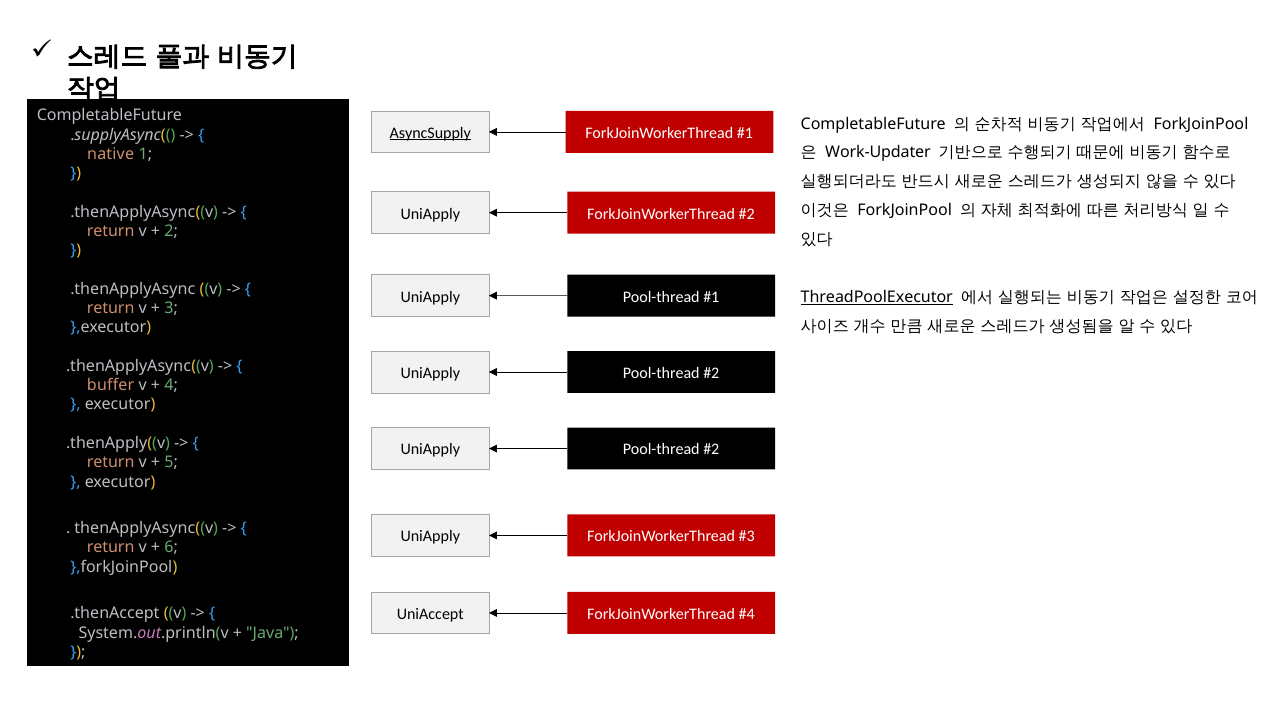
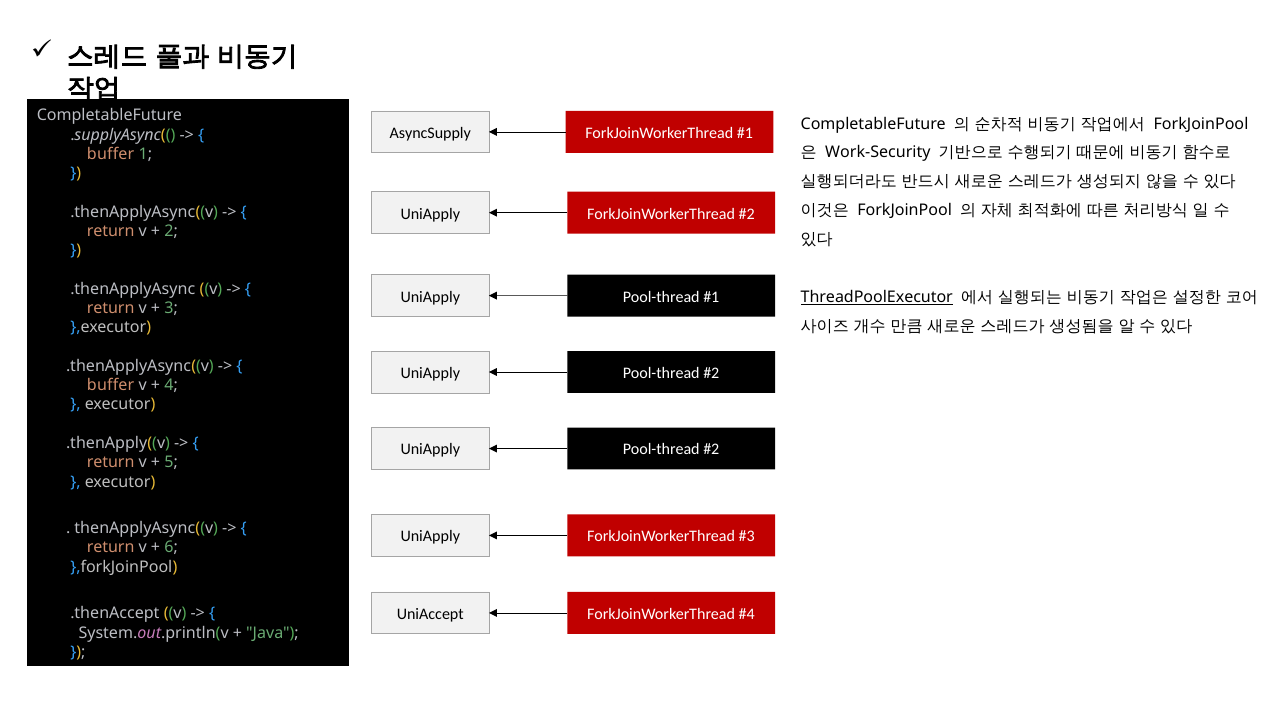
AsyncSupply underline: present -> none
Work-Updater: Work-Updater -> Work-Security
native at (111, 154): native -> buffer
